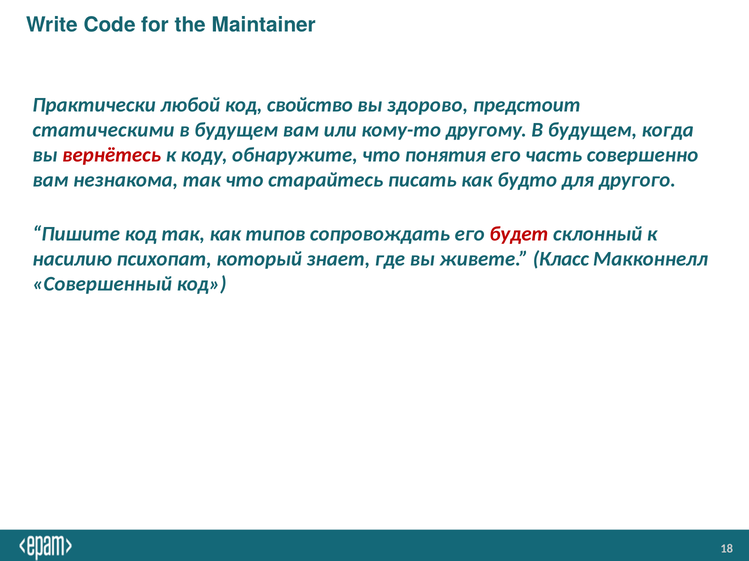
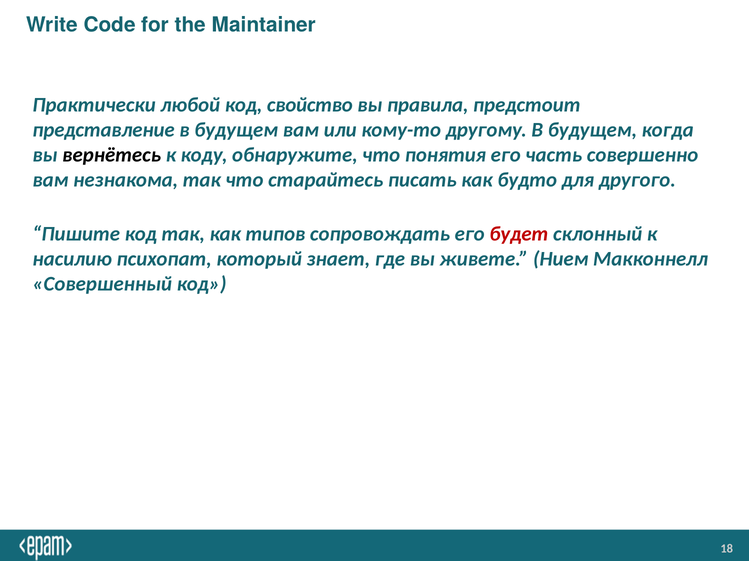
здорово: здорово -> правила
статическими: статическими -> представление
вернётесь colour: red -> black
Класс: Класс -> Нием
